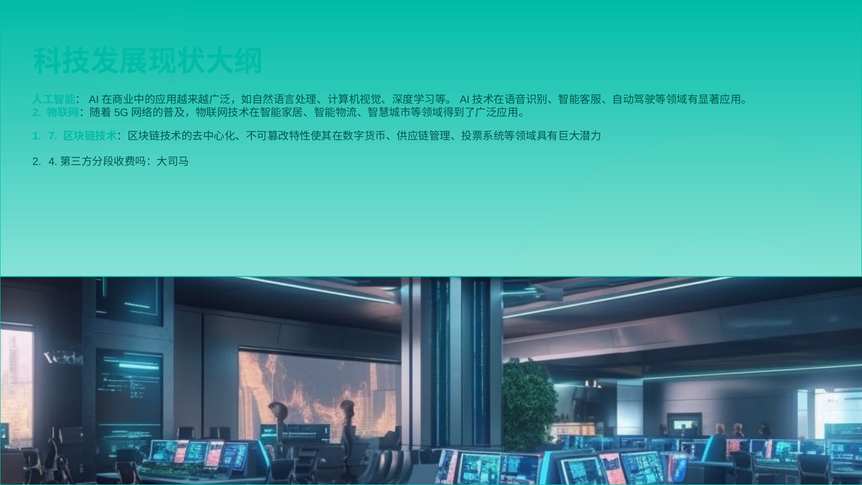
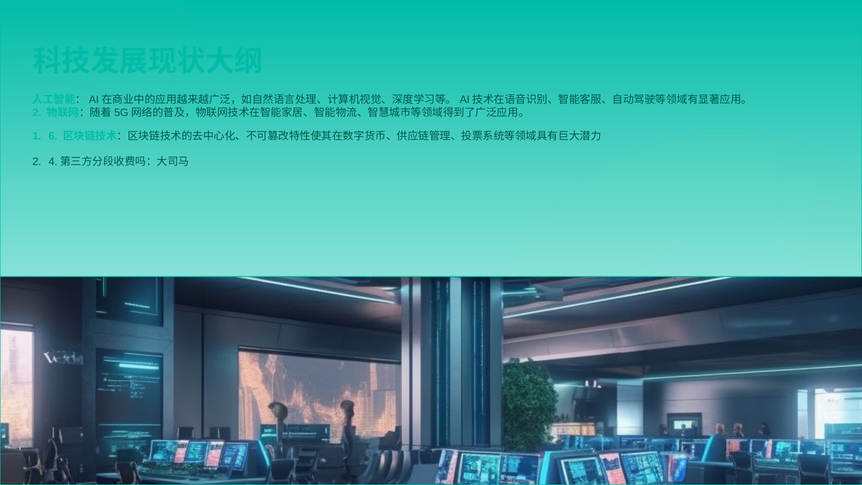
7: 7 -> 6
